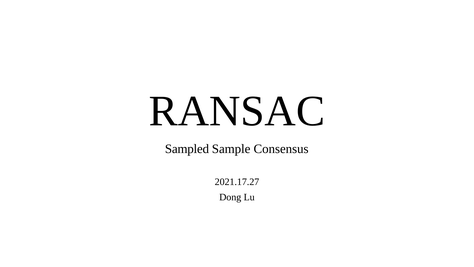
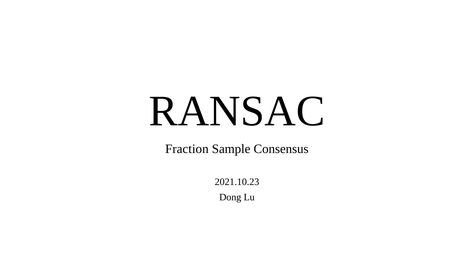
Sampled: Sampled -> Fraction
2021.17.27: 2021.17.27 -> 2021.10.23
